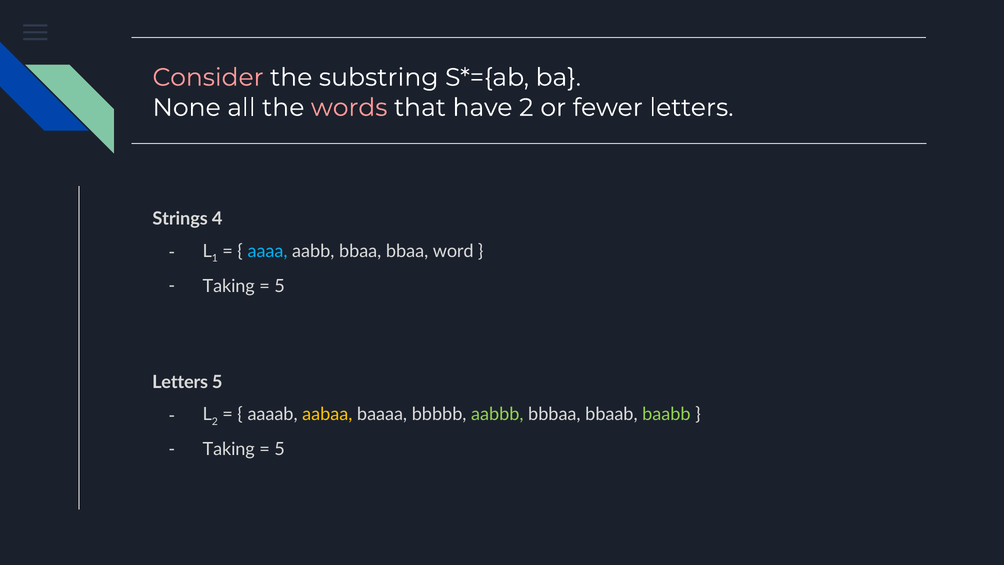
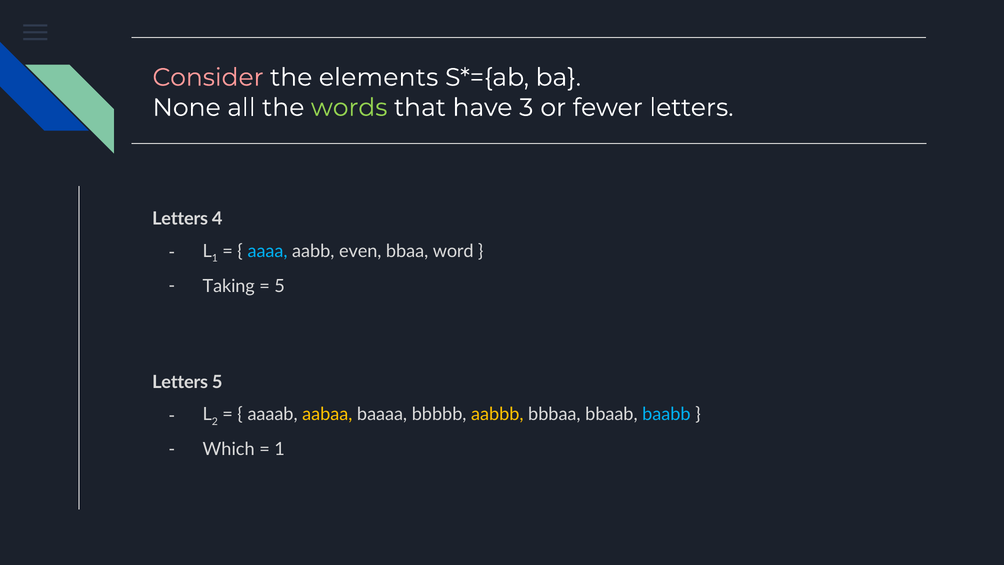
substring: substring -> elements
words colour: pink -> light green
have 2: 2 -> 3
Strings at (180, 219): Strings -> Letters
aabb bbaa: bbaa -> even
aabbb colour: light green -> yellow
baabb colour: light green -> light blue
Taking at (229, 449): Taking -> Which
5 at (280, 449): 5 -> 1
